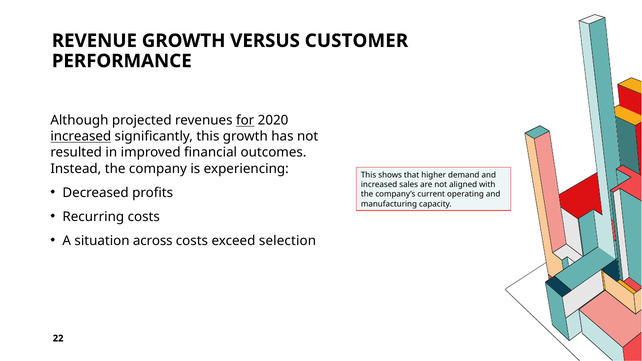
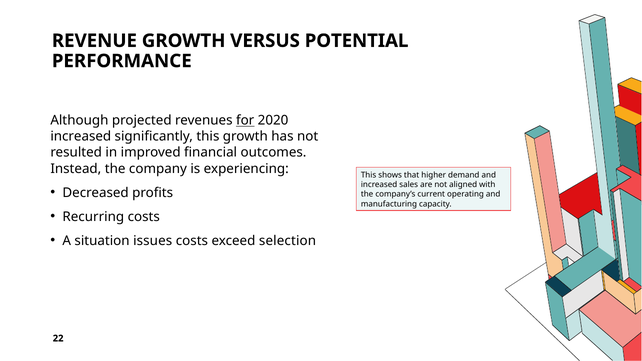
CUSTOMER: CUSTOMER -> POTENTIAL
increased at (81, 137) underline: present -> none
across: across -> issues
